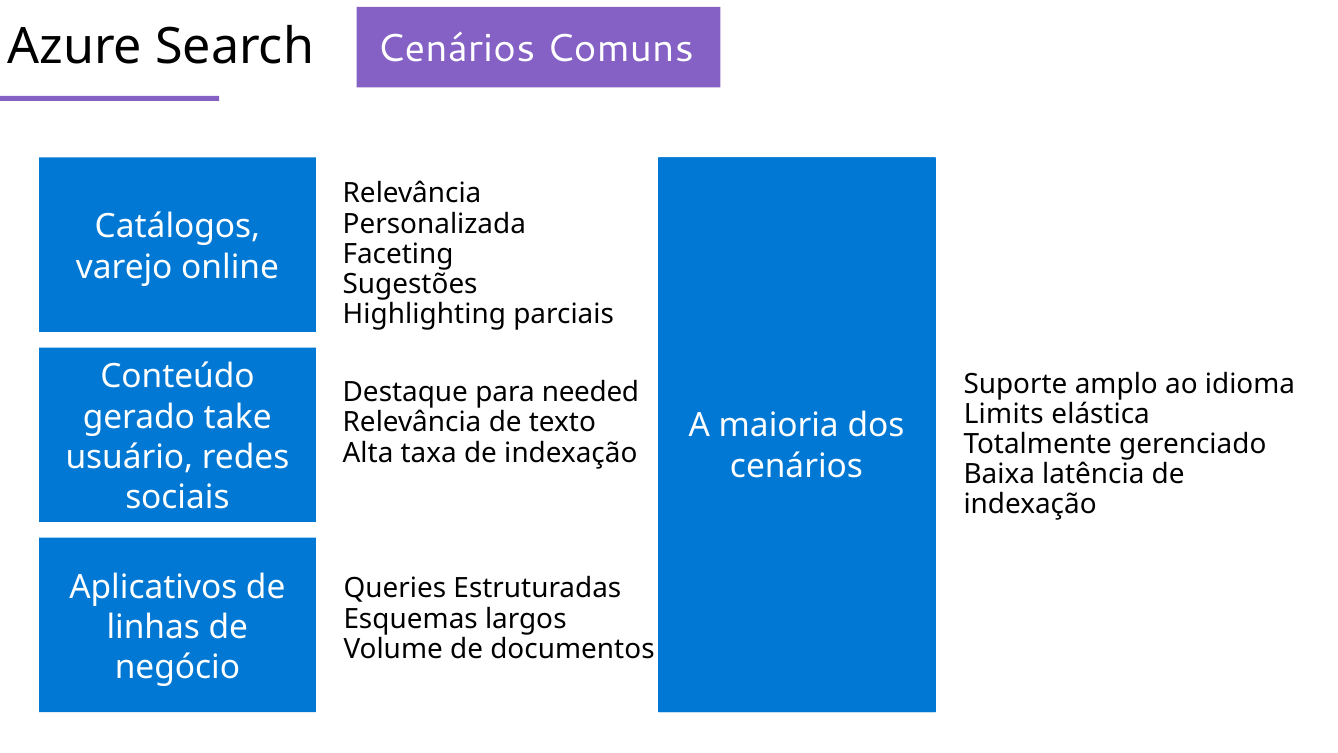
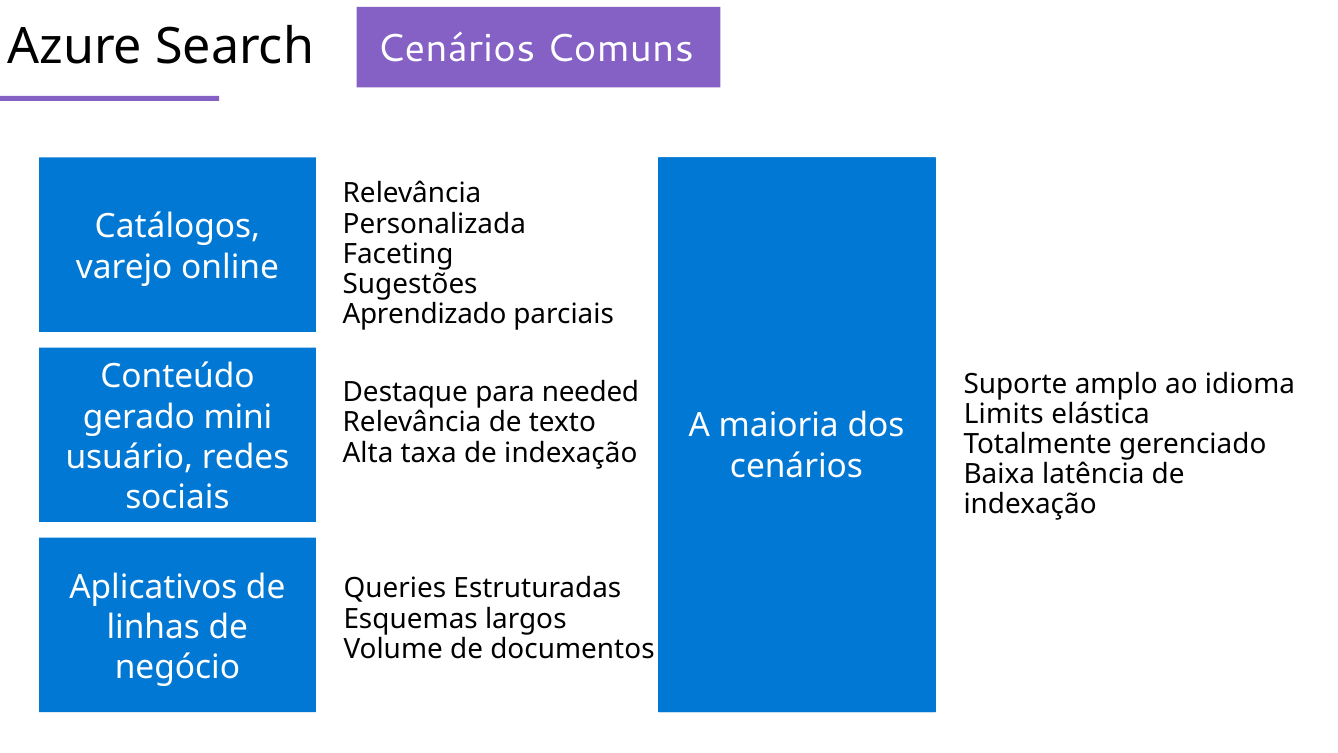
Highlighting: Highlighting -> Aprendizado
take: take -> mini
